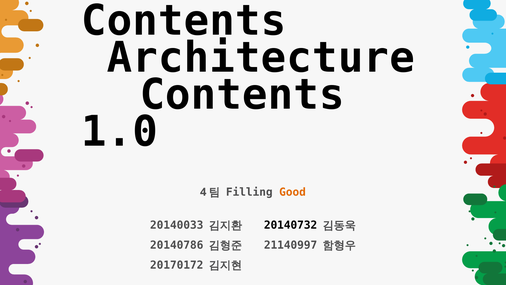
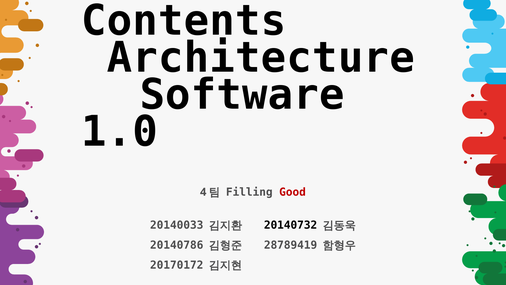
Contents at (242, 95): Contents -> Software
Good colour: orange -> red
21140997: 21140997 -> 28789419
